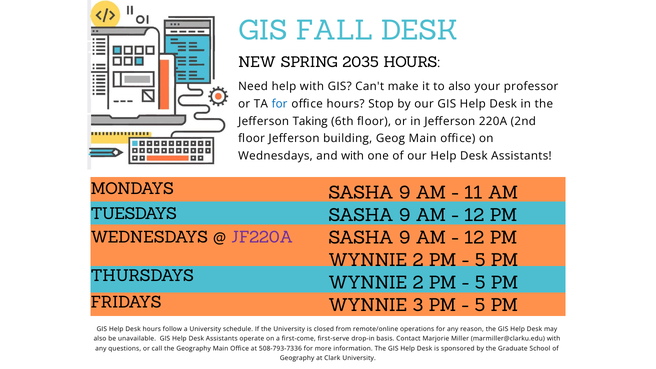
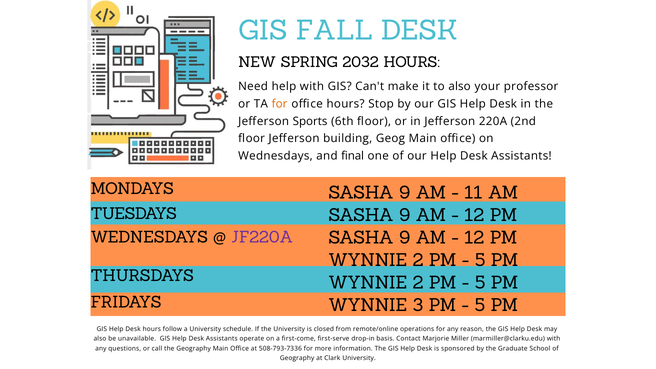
2035: 2035 -> 2032
for at (280, 104) colour: blue -> orange
Taking: Taking -> Sports
and with: with -> final
